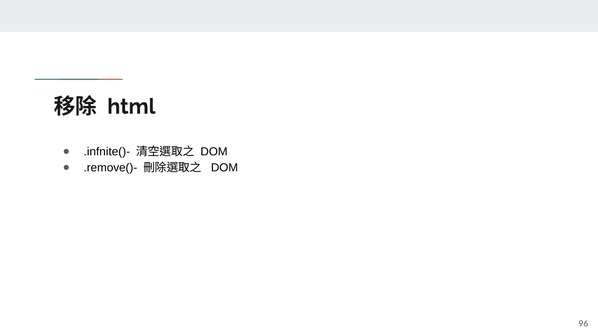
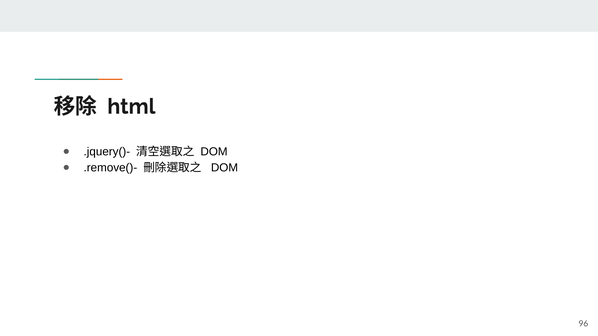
.infnite()-: .infnite()- -> .jquery()-
